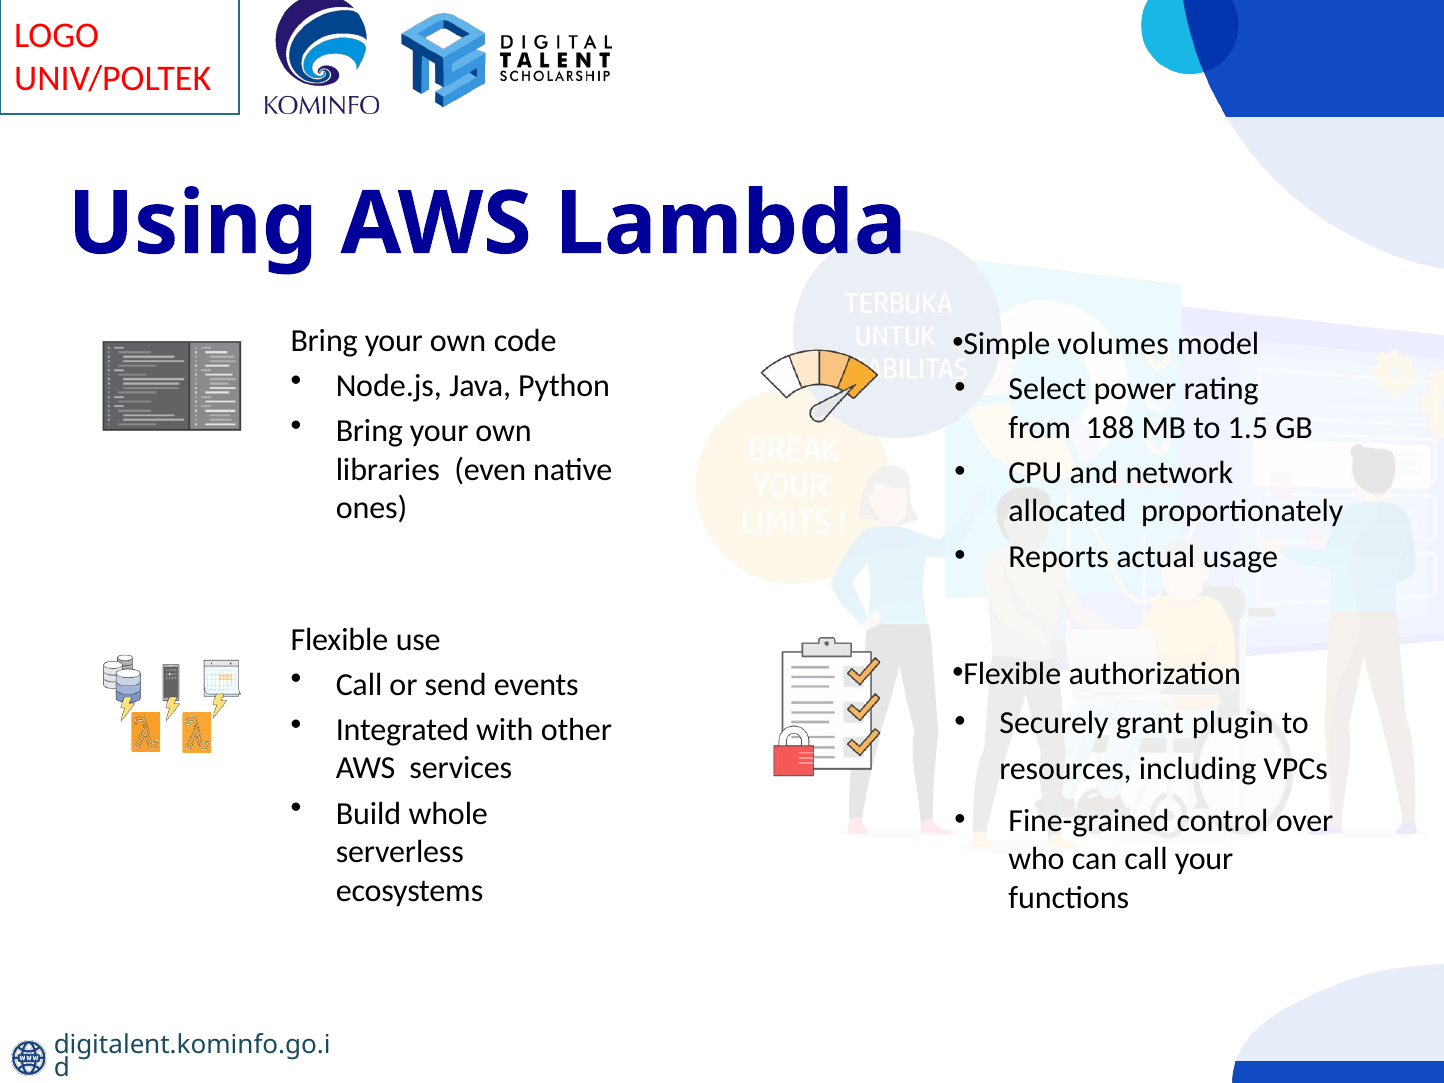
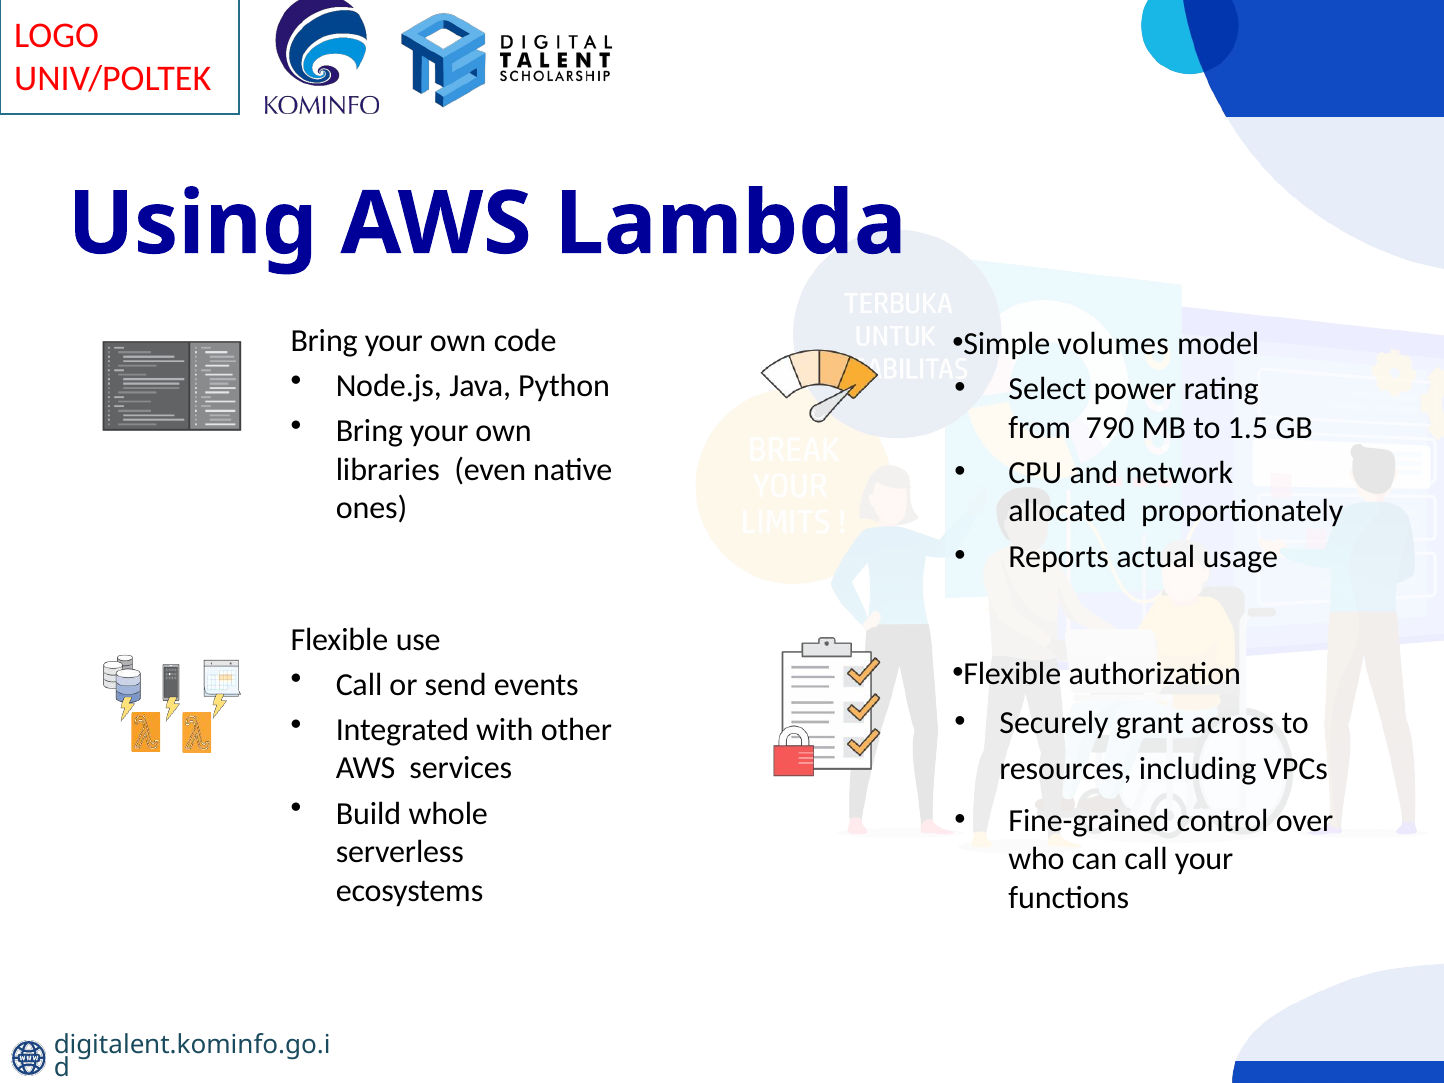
188: 188 -> 790
plugin: plugin -> across
